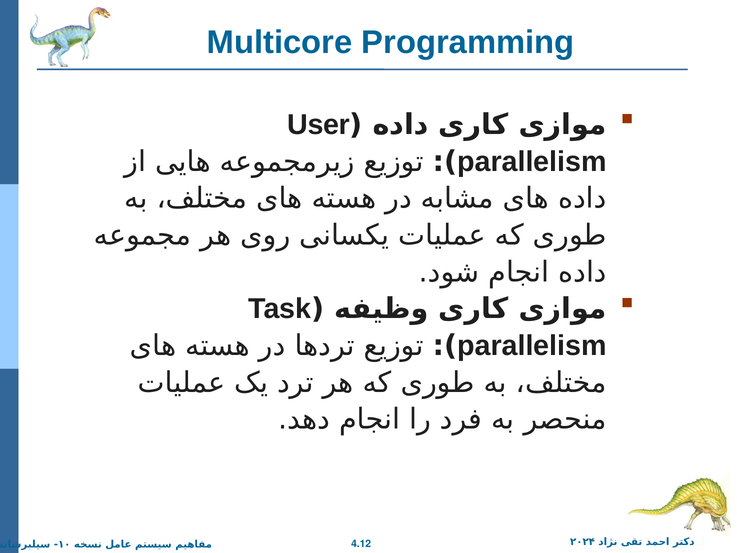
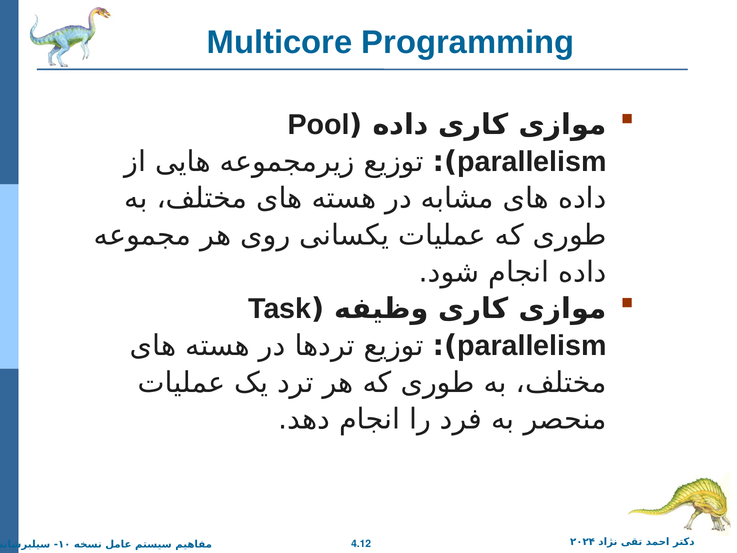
User: User -> Pool
